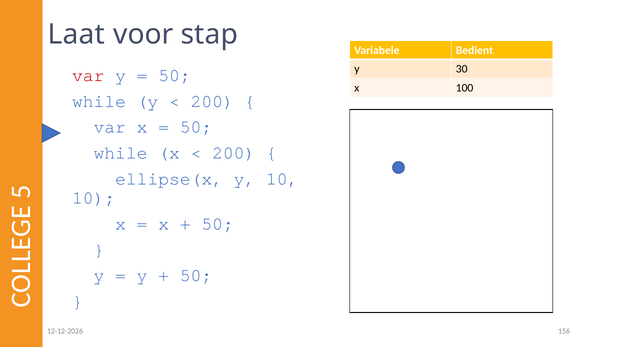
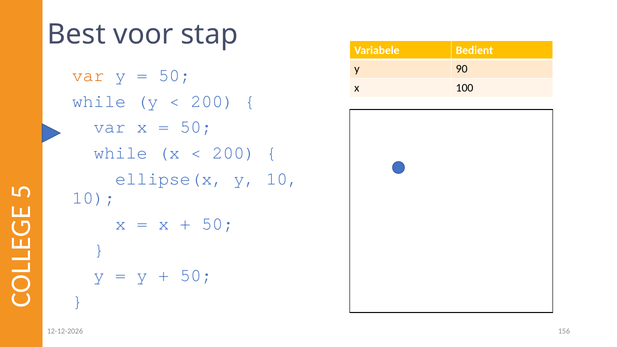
Laat: Laat -> Best
30: 30 -> 90
var at (88, 75) colour: red -> orange
